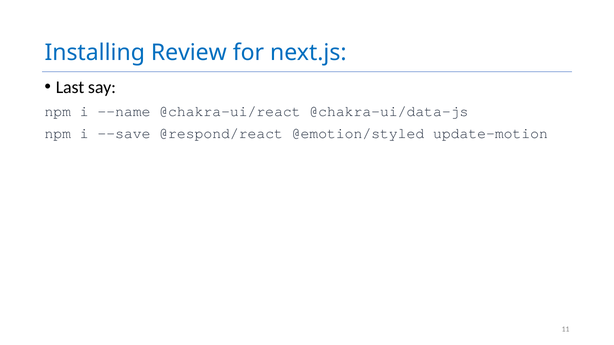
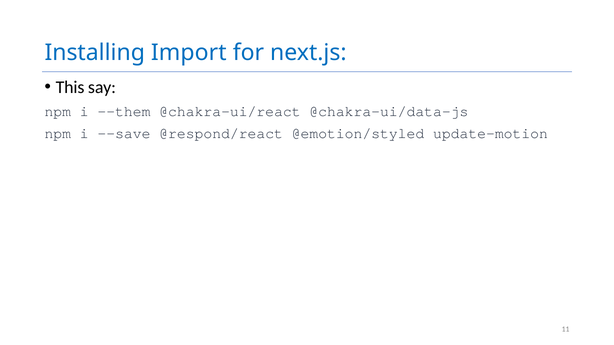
Review: Review -> Import
Last: Last -> This
-–name: -–name -> -–them
